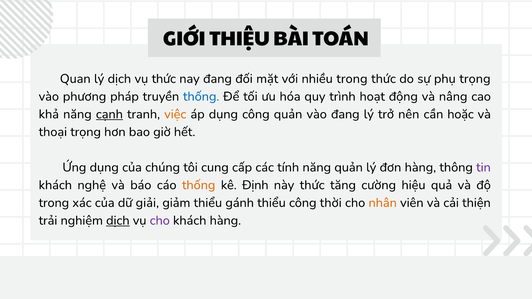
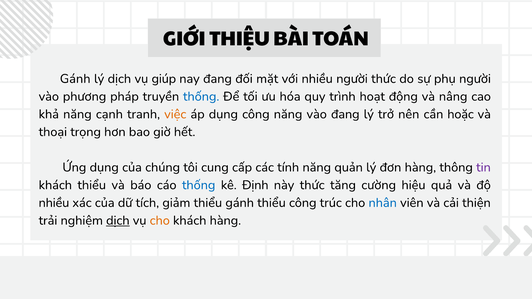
Quan at (75, 79): Quan -> Gánh
vụ thức: thức -> giúp
nhiều trong: trong -> người
phụ trọng: trọng -> người
cạnh underline: present -> none
công quản: quản -> năng
khách nghệ: nghệ -> thiểu
thống at (199, 185) colour: orange -> blue
trong at (54, 203): trong -> nhiều
giải: giải -> tích
thời: thời -> trúc
nhân colour: orange -> blue
cho at (160, 221) colour: purple -> orange
